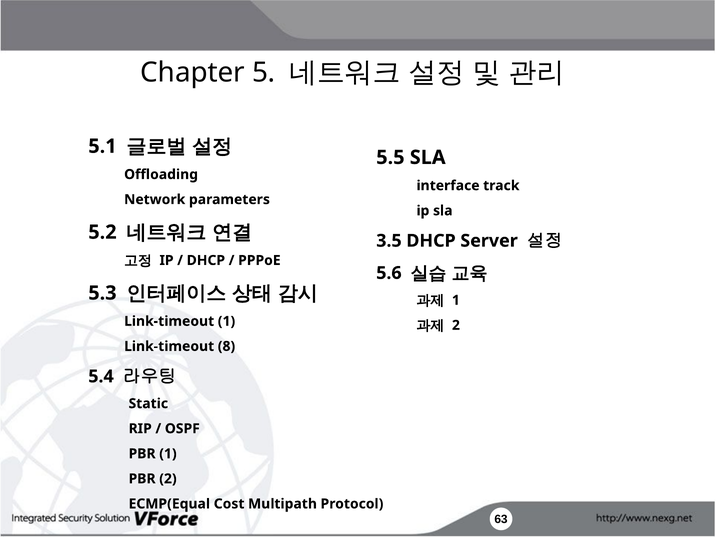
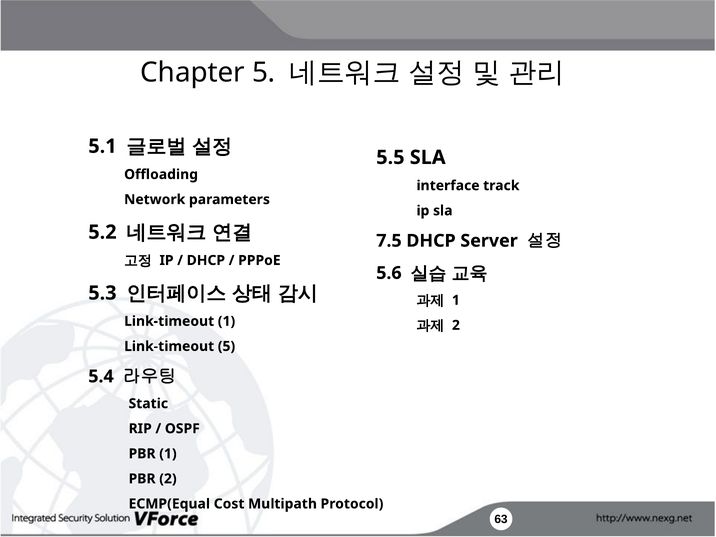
3.5: 3.5 -> 7.5
Link-timeout 8: 8 -> 5
